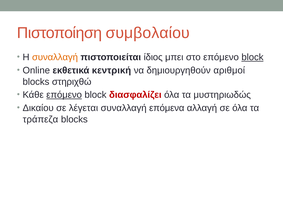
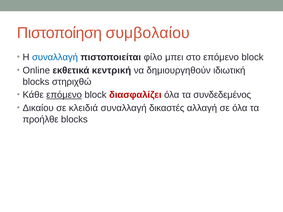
συναλλαγή at (55, 57) colour: orange -> blue
ίδιος: ίδιος -> φίλο
block at (252, 57) underline: present -> none
αριθμοί: αριθμοί -> ιδιωτική
μυστηριωδώς: μυστηριωδώς -> συνδεδεμένος
λέγεται: λέγεται -> κλειδιά
επόμενα: επόμενα -> δικαστές
τράπεζα: τράπεζα -> προήλθε
